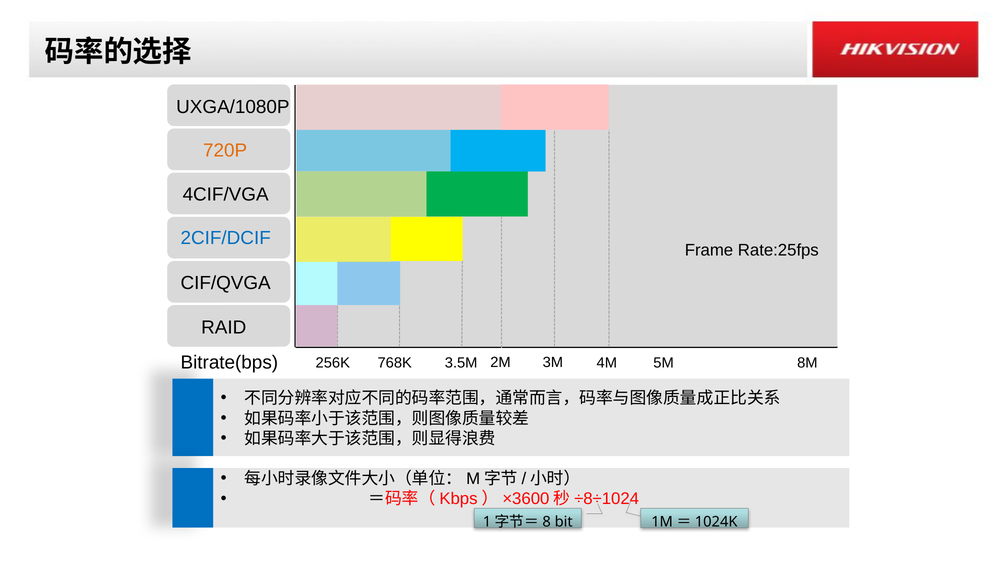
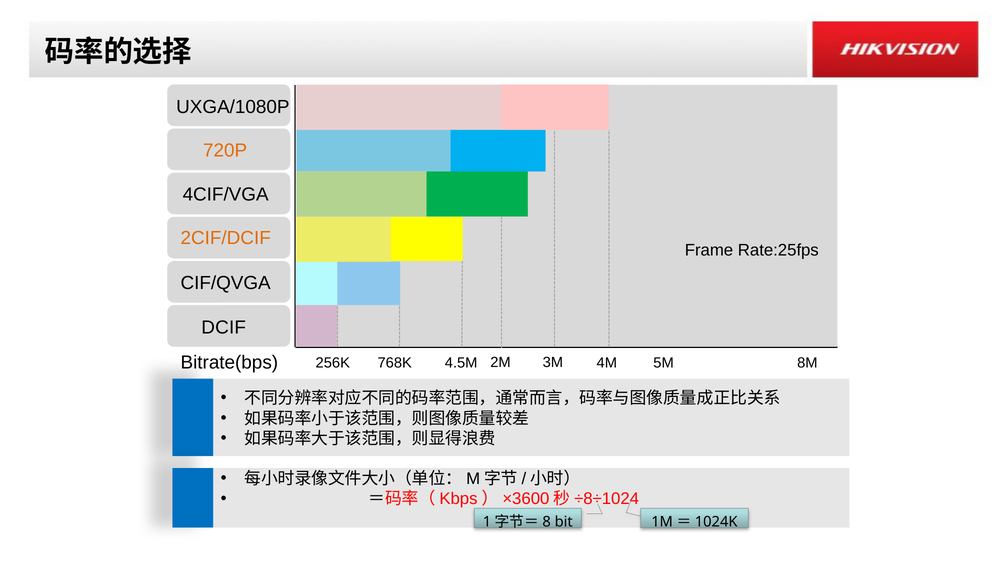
2CIF/DCIF colour: blue -> orange
RAID: RAID -> DCIF
3.5M: 3.5M -> 4.5M
